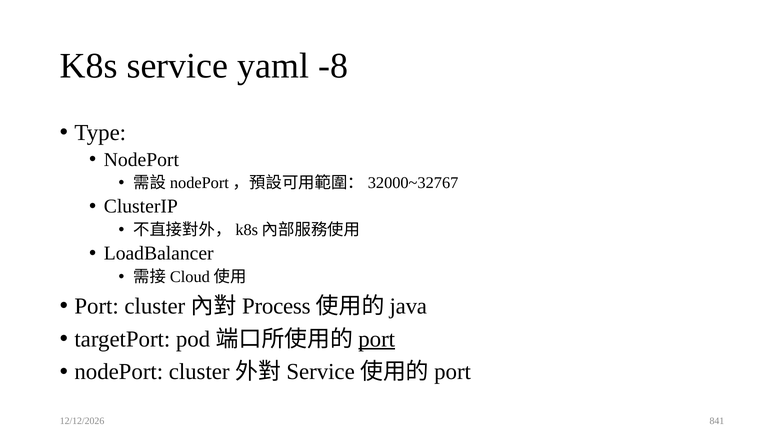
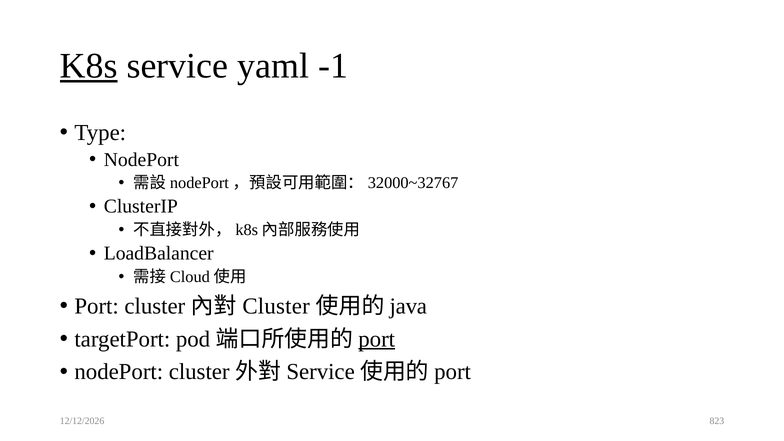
K8s underline: none -> present
-8: -8 -> -1
Process at (276, 306): Process -> Cluster
841: 841 -> 823
